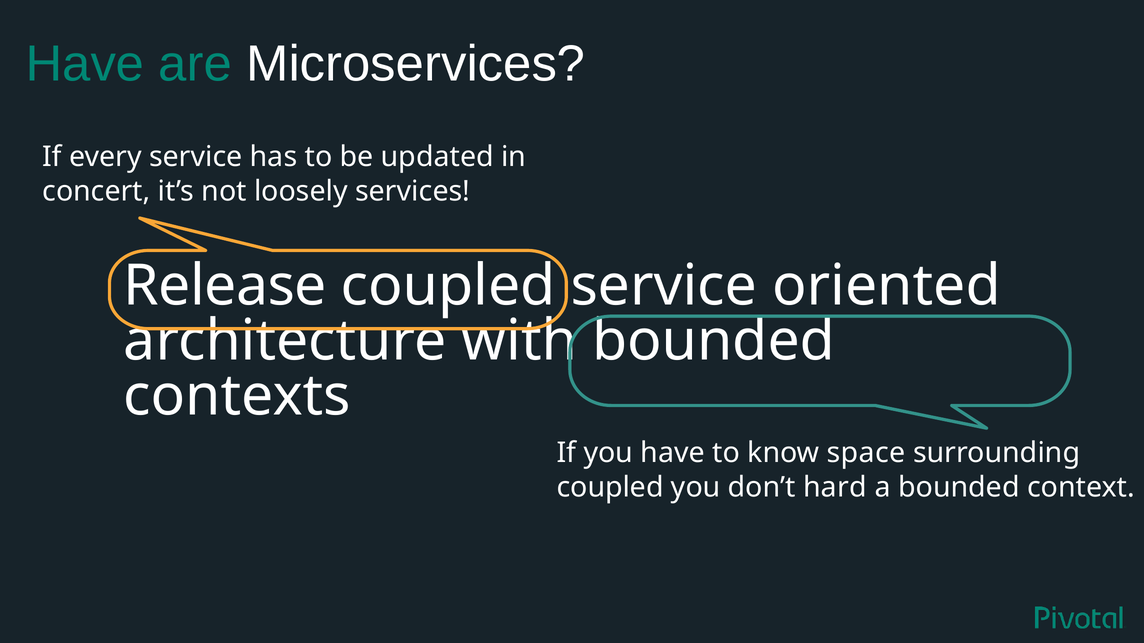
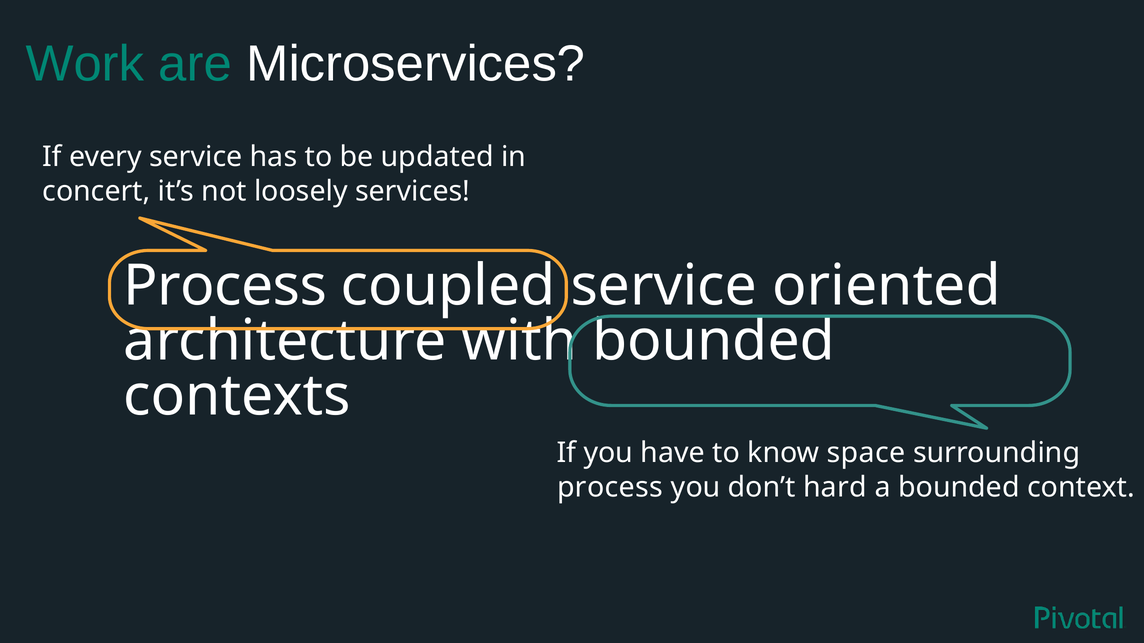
Have at (85, 64): Have -> Work
Release at (225, 286): Release -> Process
coupled at (610, 487): coupled -> process
